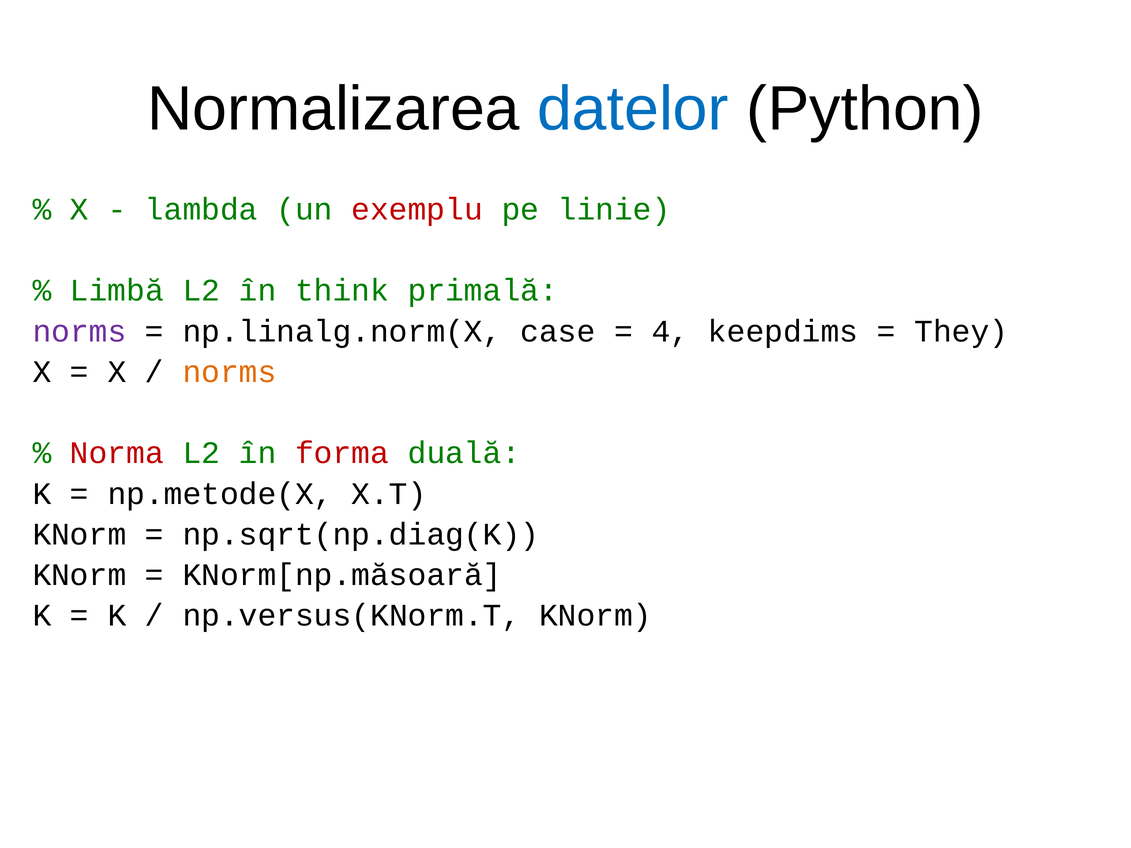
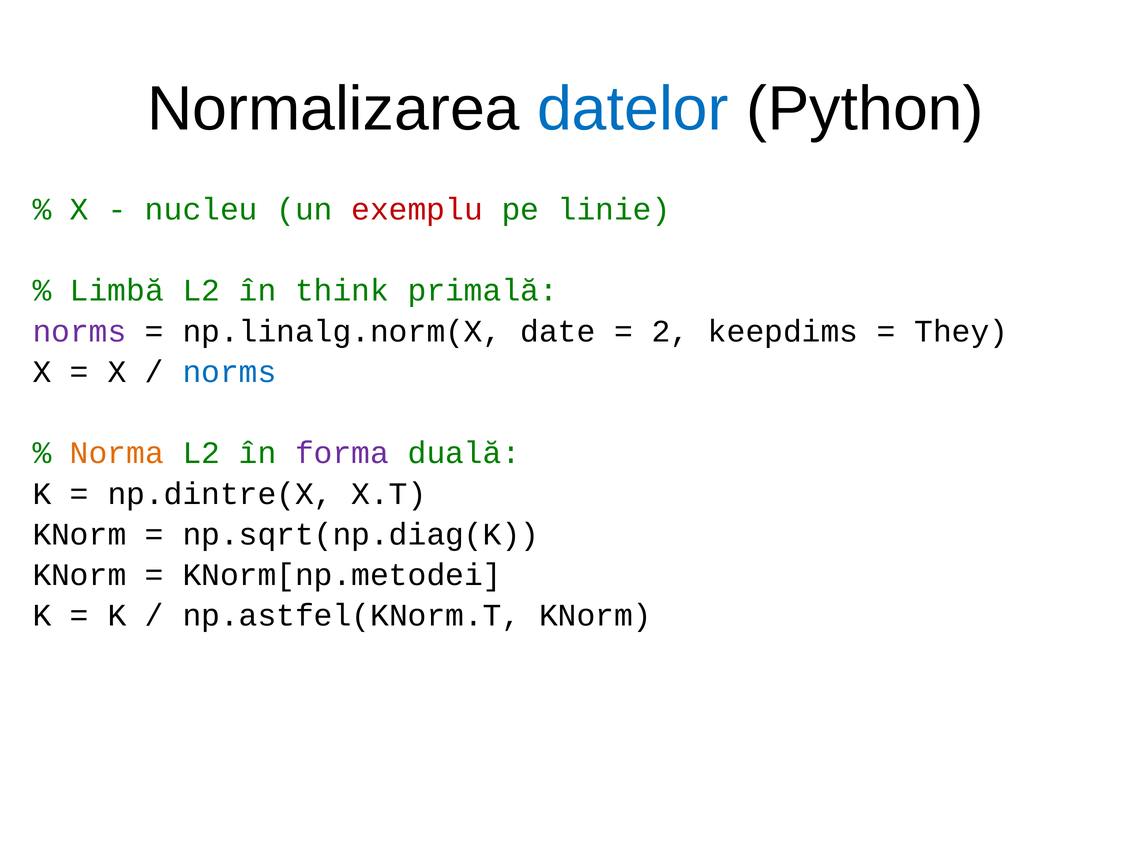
lambda: lambda -> nucleu
case: case -> date
4: 4 -> 2
norms at (229, 372) colour: orange -> blue
Norma colour: red -> orange
forma colour: red -> purple
np.metode(X: np.metode(X -> np.dintre(X
KNorm[np.măsoară: KNorm[np.măsoară -> KNorm[np.metodei
np.versus(KNorm.T: np.versus(KNorm.T -> np.astfel(KNorm.T
